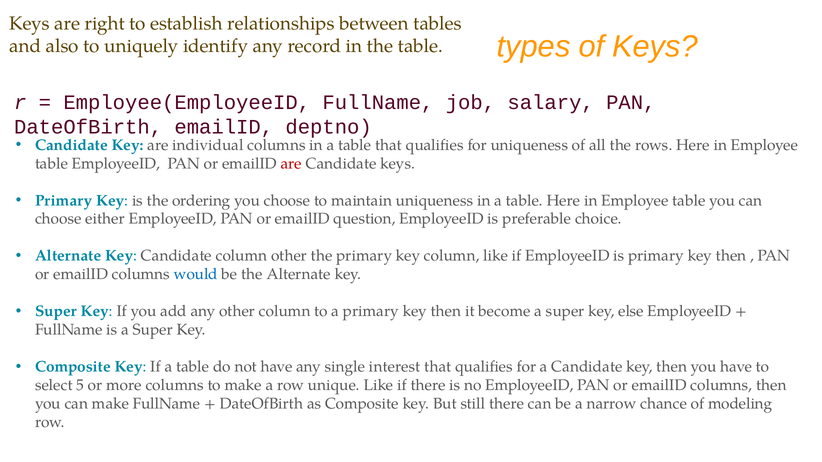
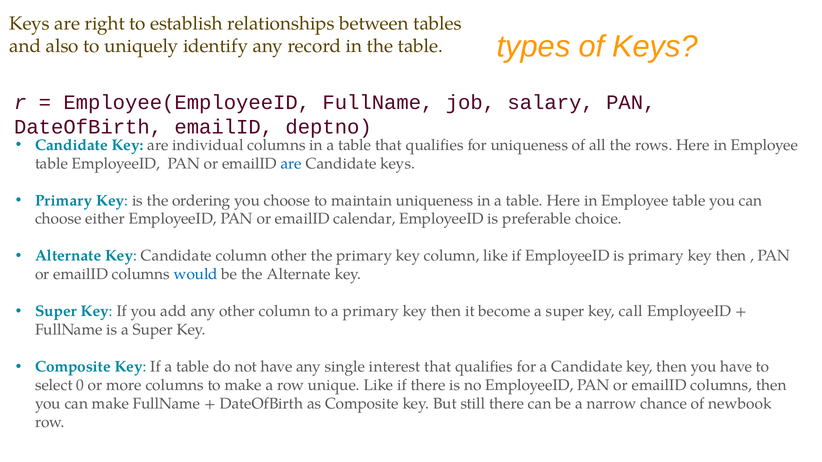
are at (291, 164) colour: red -> blue
question: question -> calendar
else: else -> call
5: 5 -> 0
modeling: modeling -> newbook
